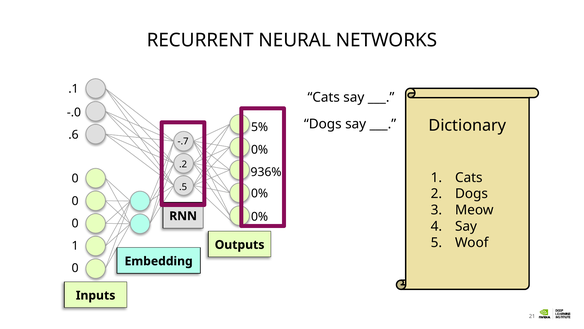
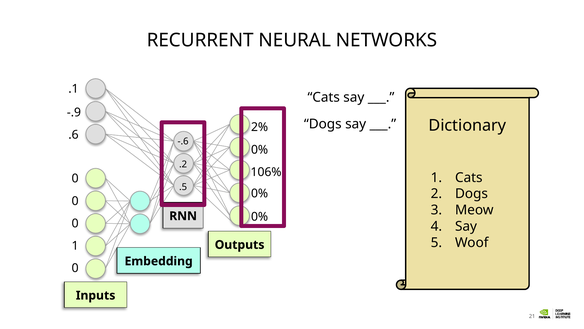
-.0: -.0 -> -.9
5%: 5% -> 2%
-.7: -.7 -> -.6
936%: 936% -> 106%
